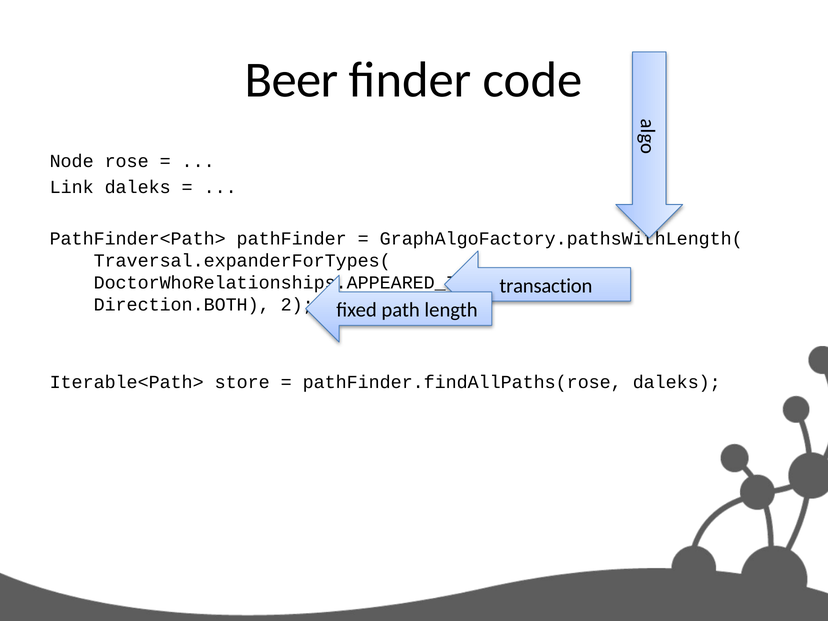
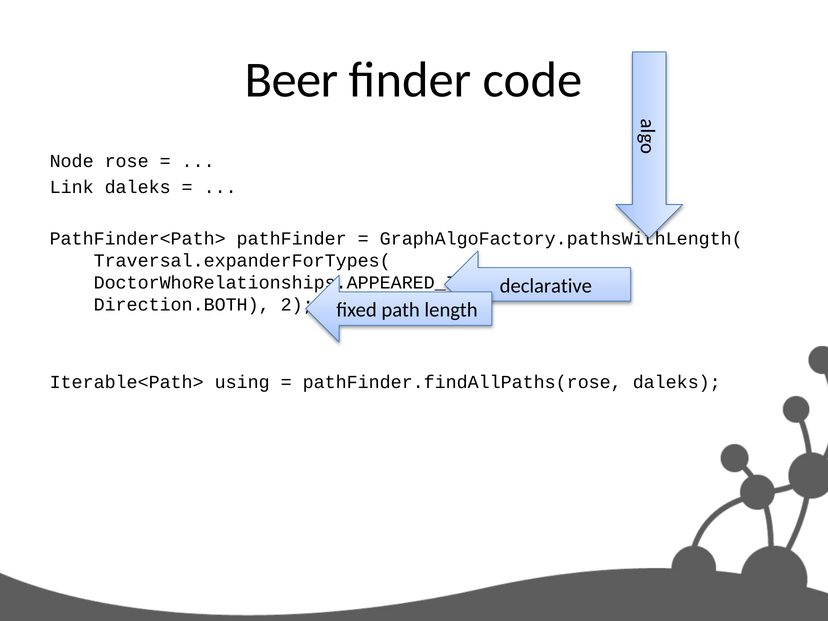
transaction: transaction -> declarative
store: store -> using
